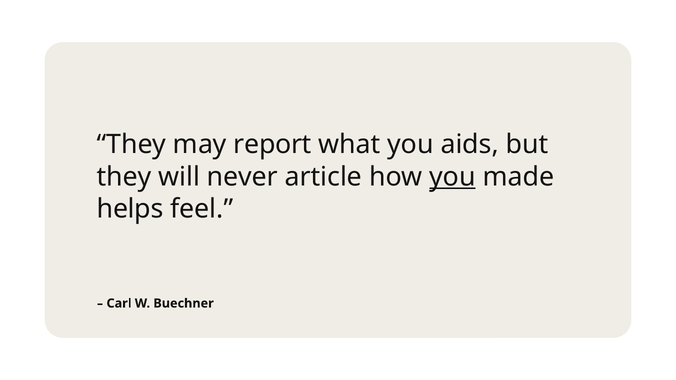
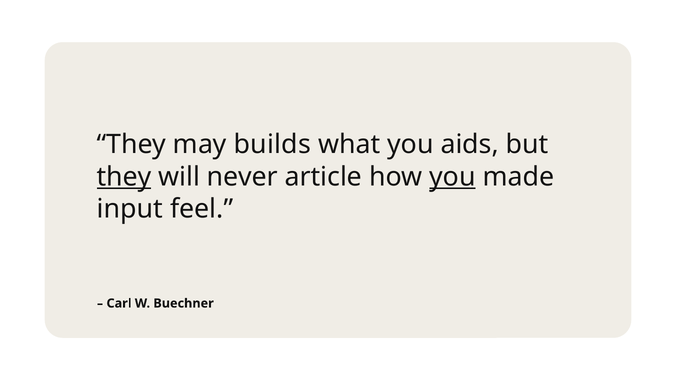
report: report -> builds
they at (124, 177) underline: none -> present
helps: helps -> input
